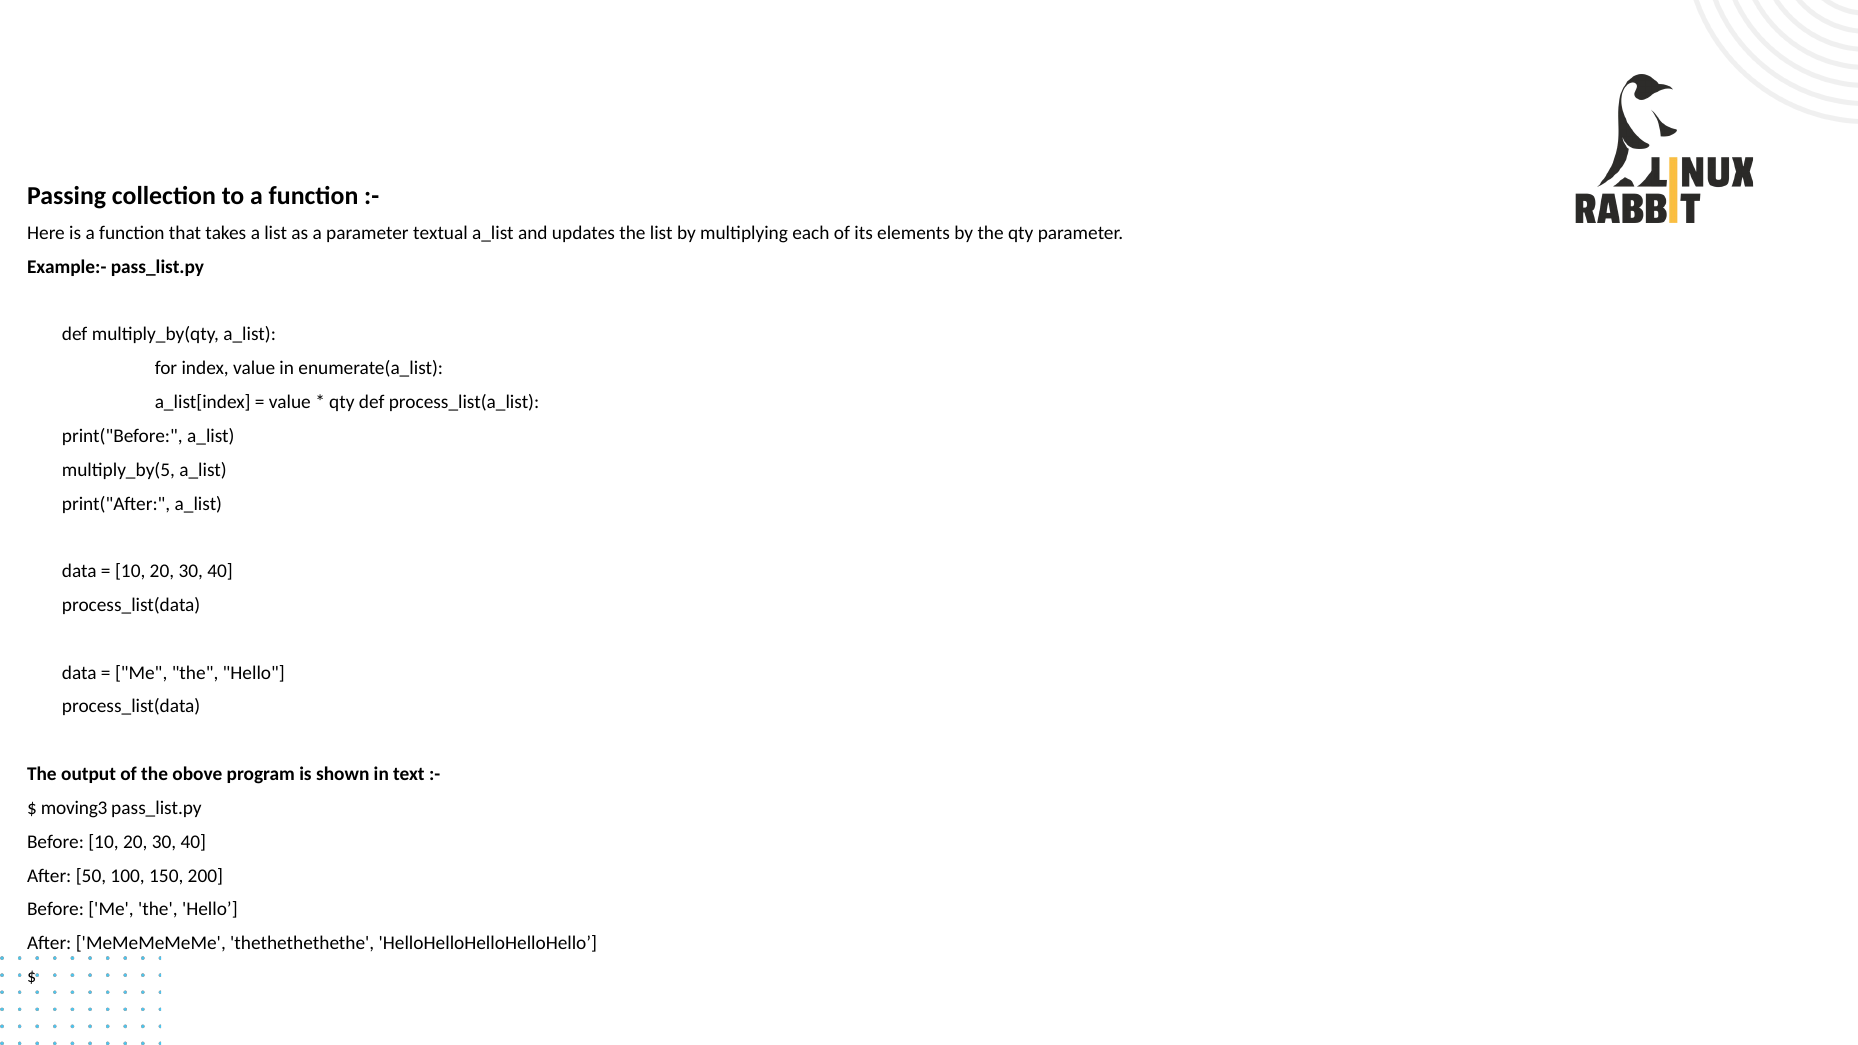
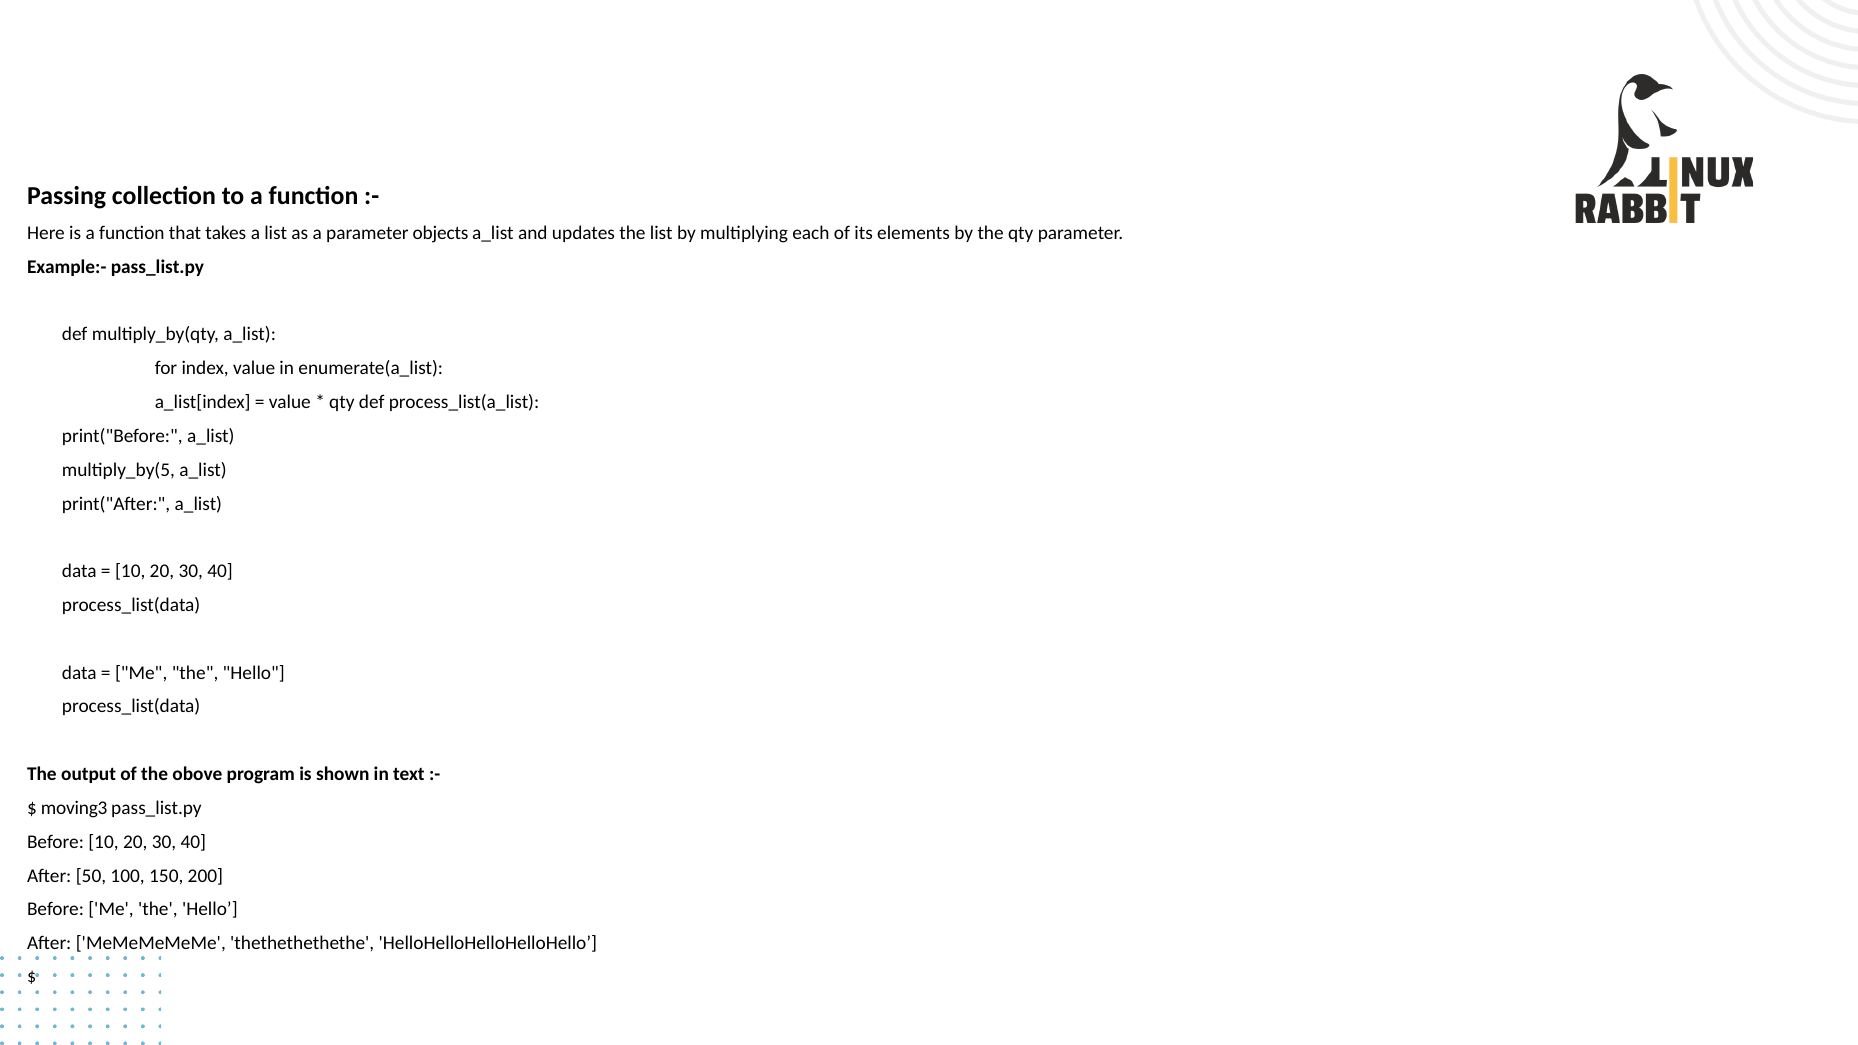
textual: textual -> objects
